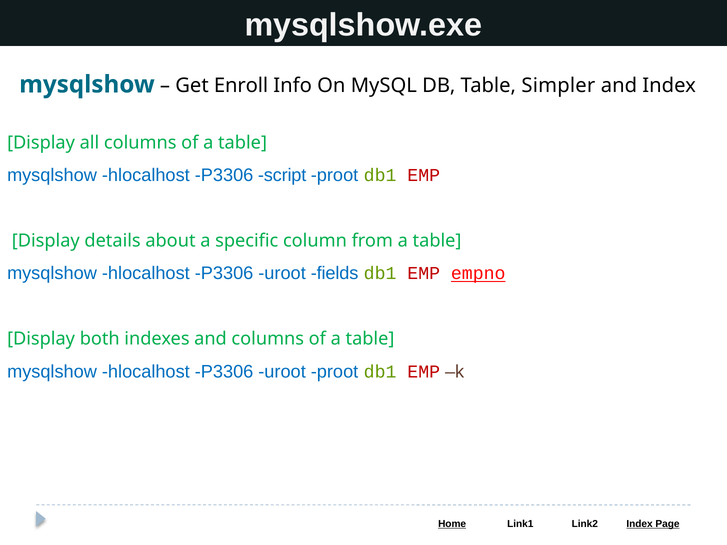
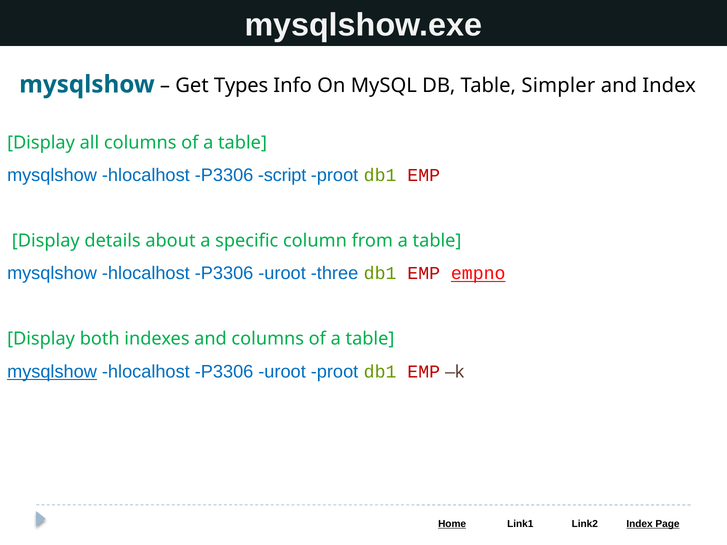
Enroll: Enroll -> Types
fields: fields -> three
mysqlshow at (52, 372) underline: none -> present
